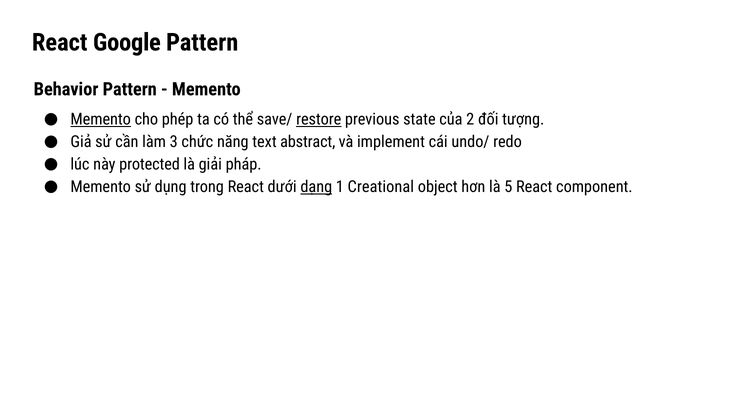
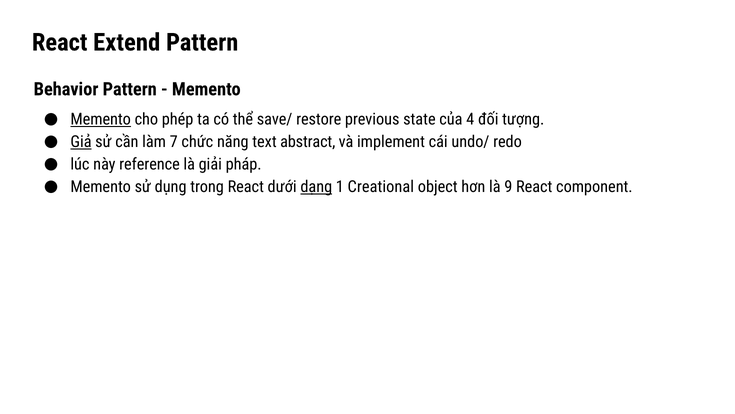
Google: Google -> Extend
restore underline: present -> none
2: 2 -> 4
Giả underline: none -> present
3: 3 -> 7
protected: protected -> reference
5: 5 -> 9
